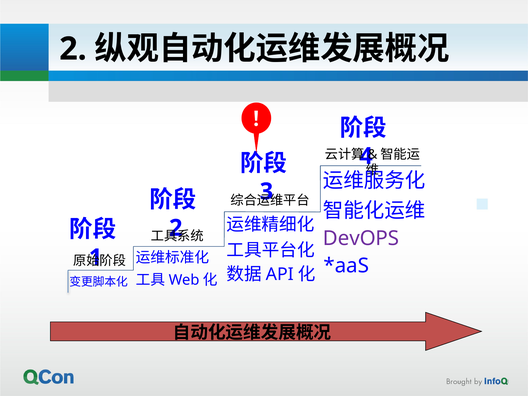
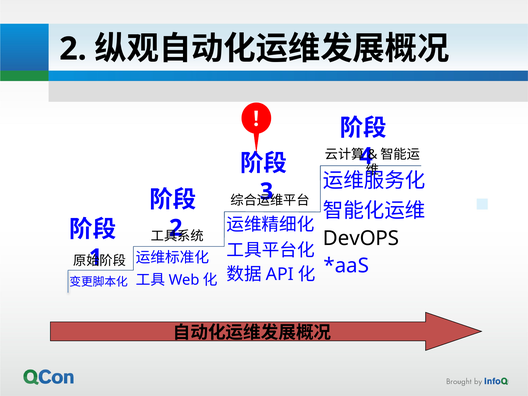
DevOPS colour: purple -> black
